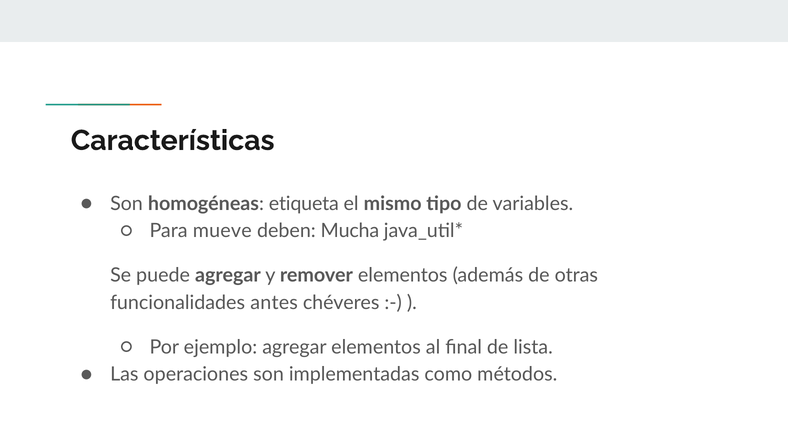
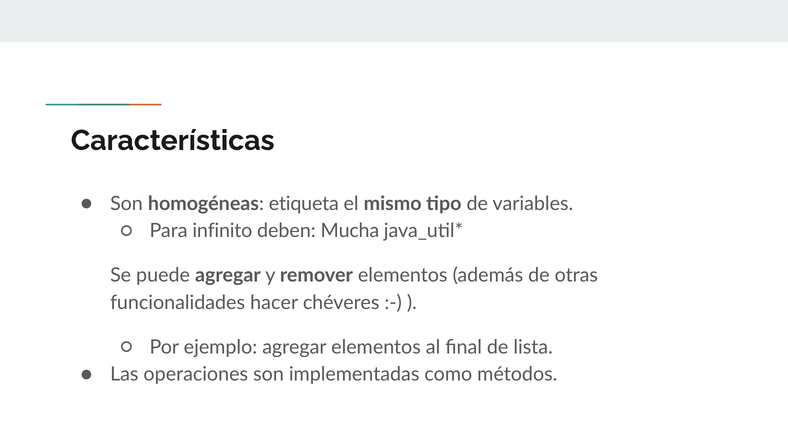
mueve: mueve -> infinito
antes: antes -> hacer
